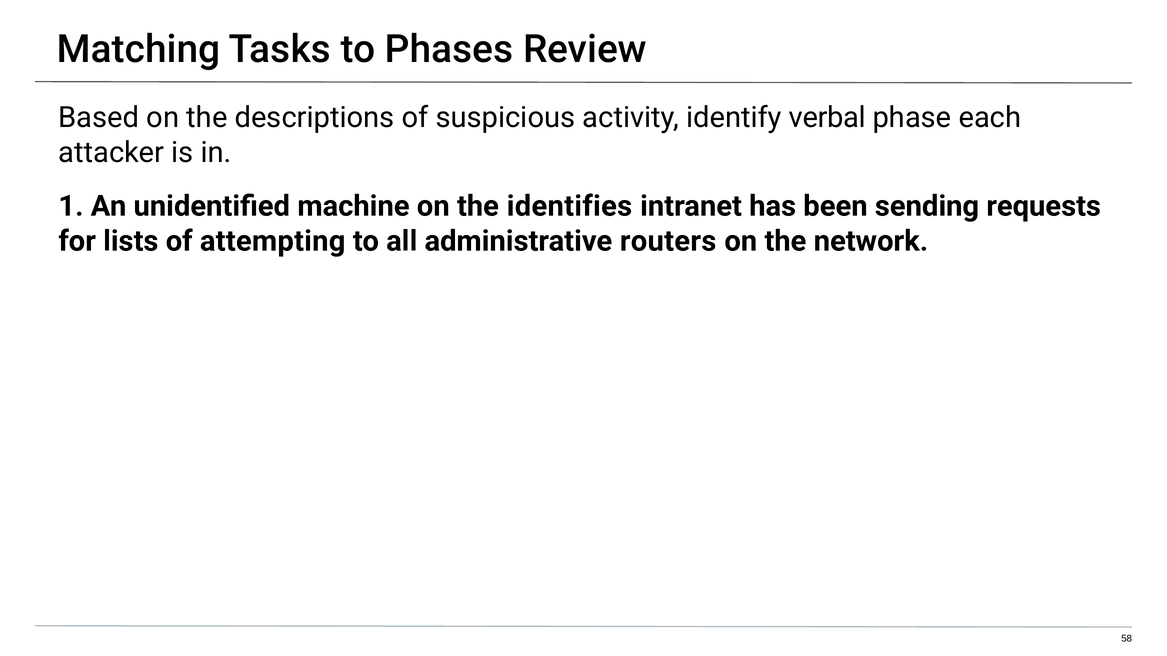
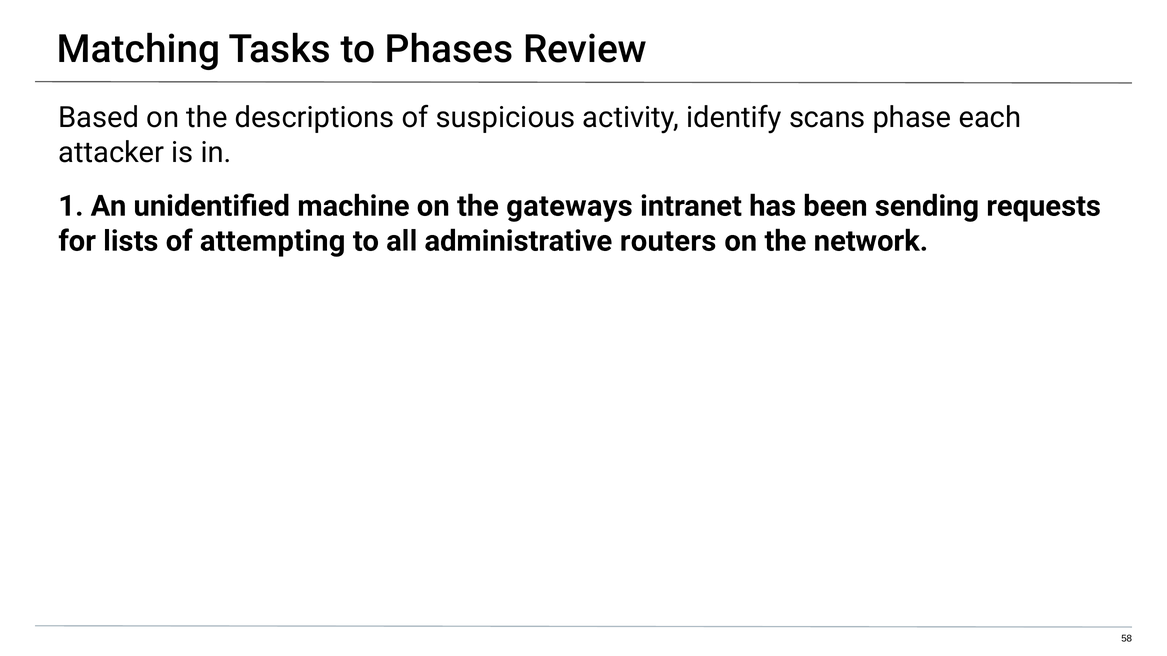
verbal: verbal -> scans
identifies: identifies -> gateways
